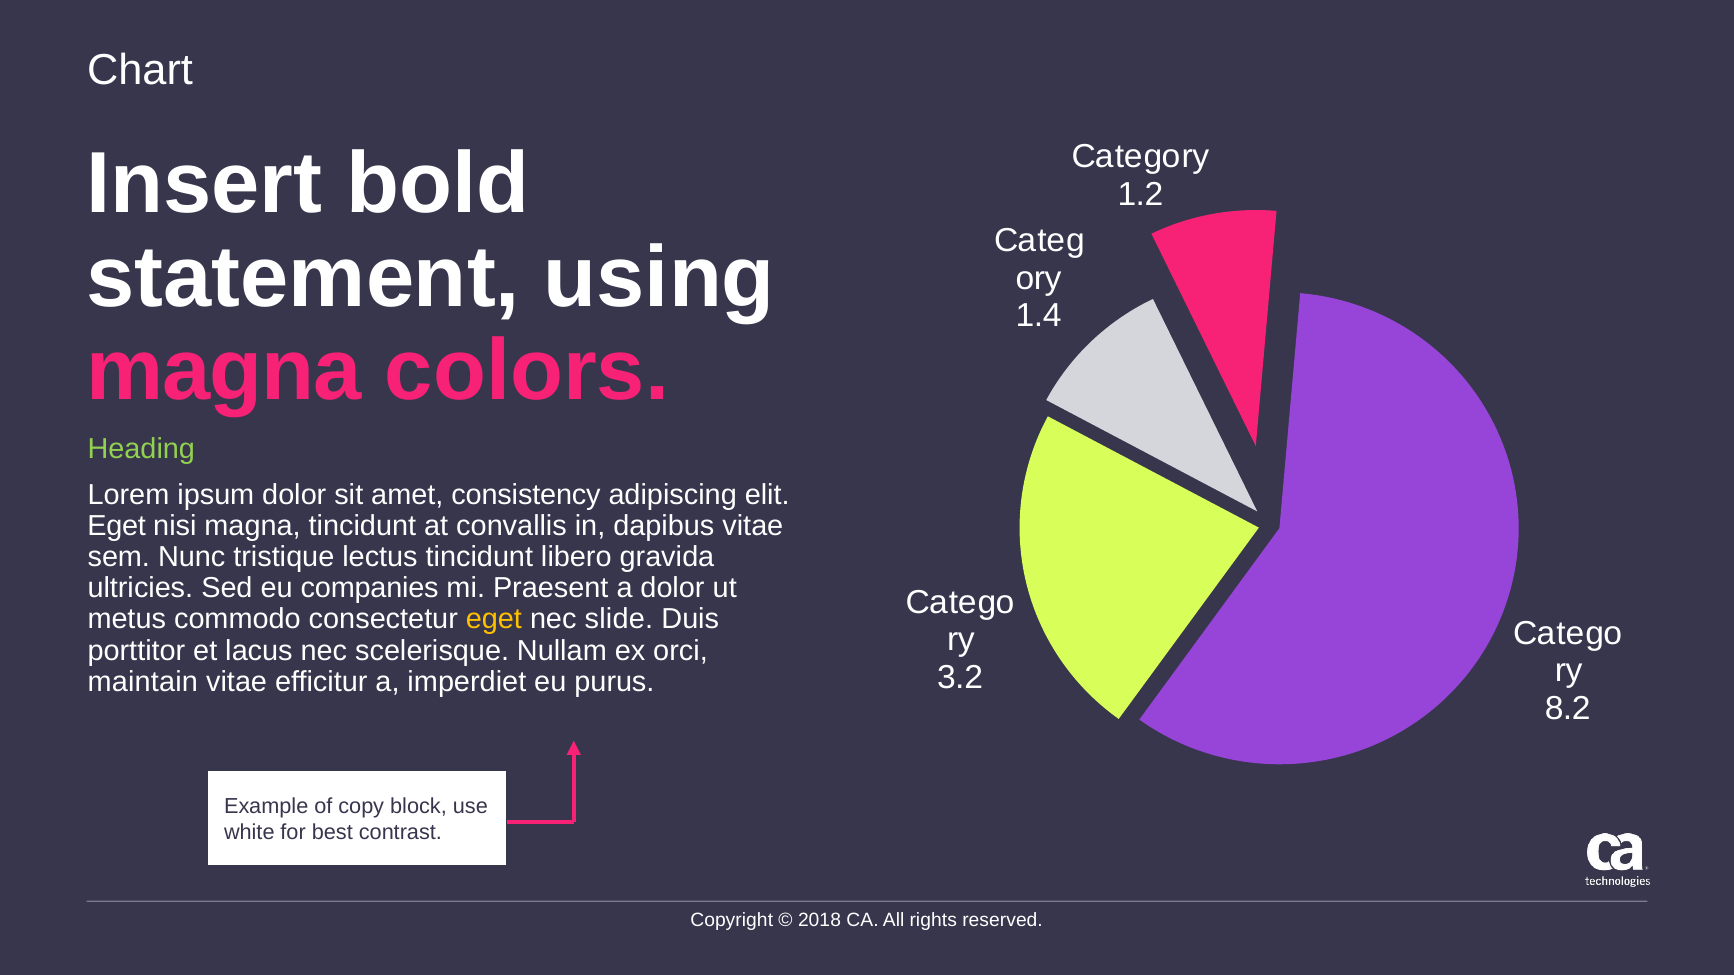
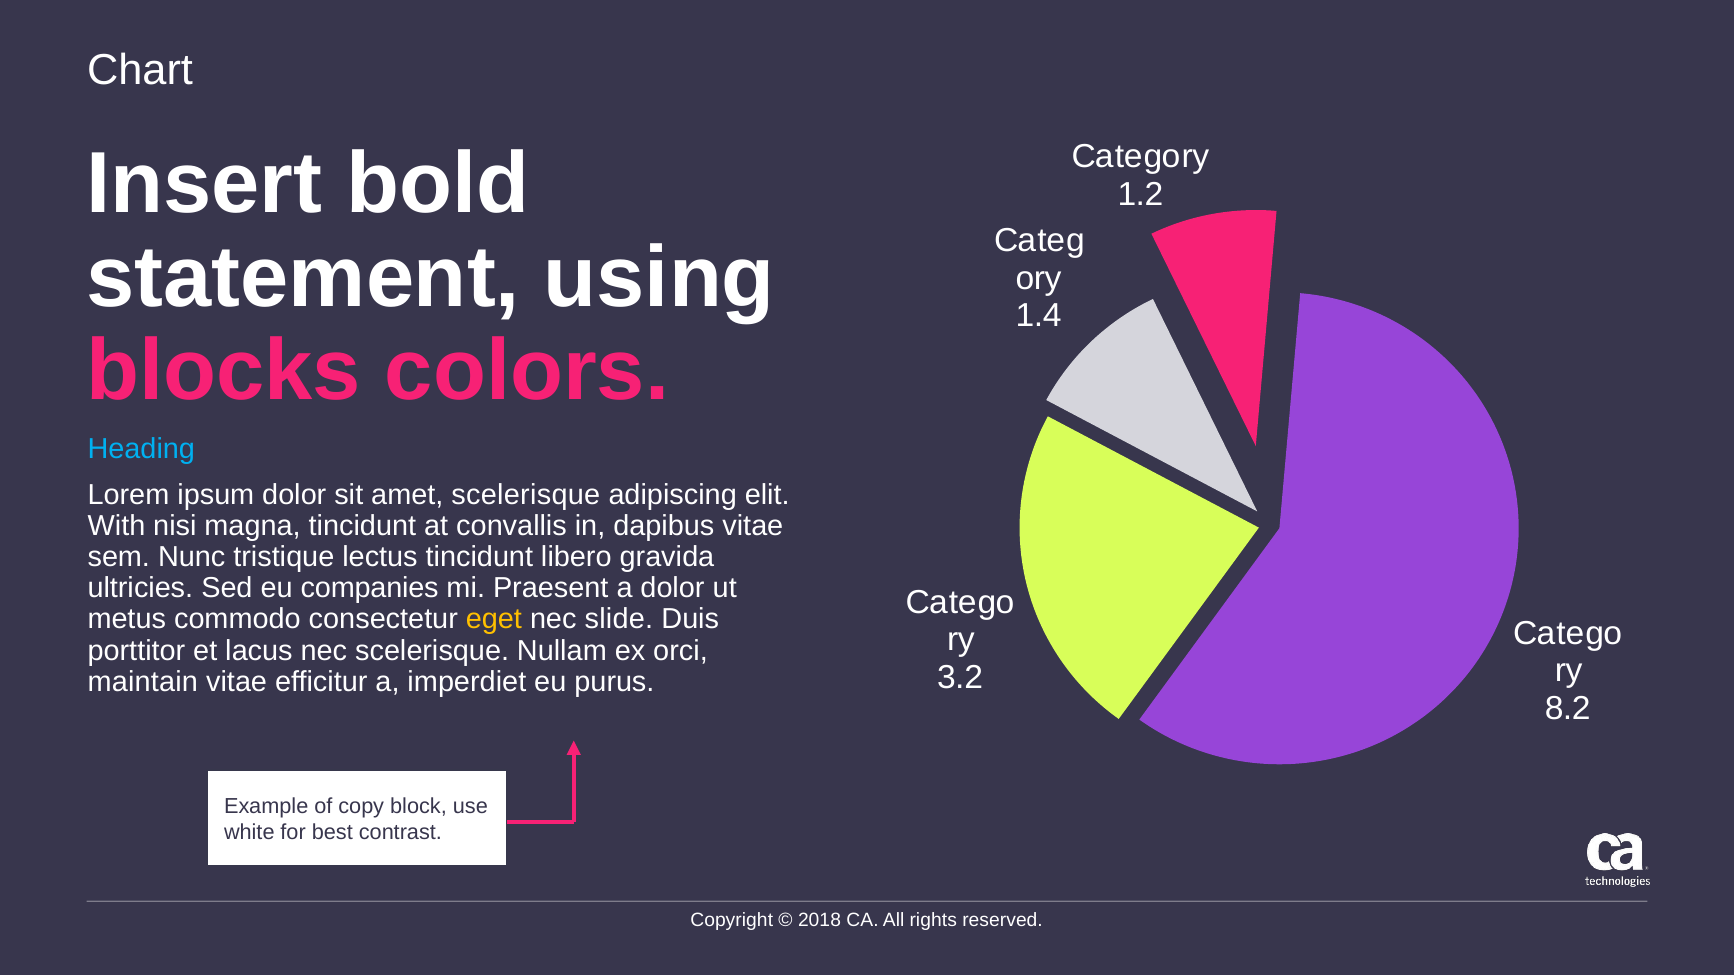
magna at (224, 371): magna -> blocks
Heading colour: light green -> light blue
amet consistency: consistency -> scelerisque
Eget at (117, 526): Eget -> With
